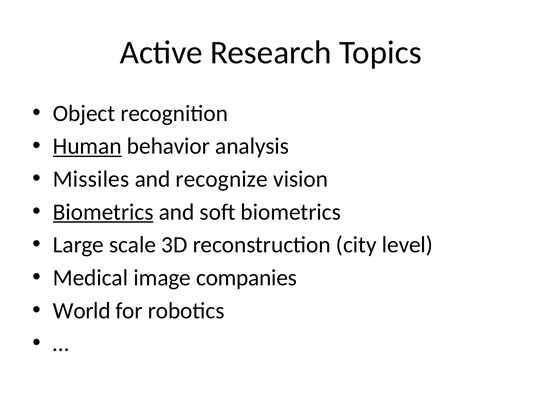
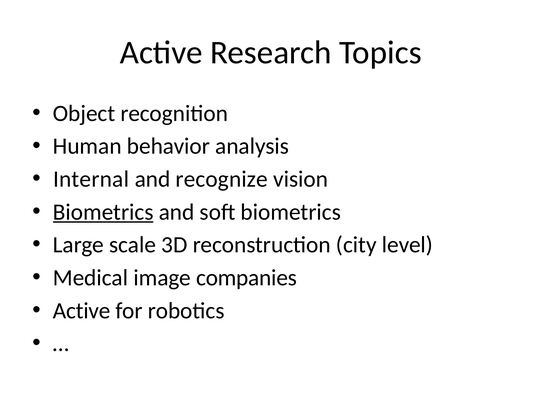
Human underline: present -> none
Missiles: Missiles -> Internal
World at (82, 310): World -> Active
